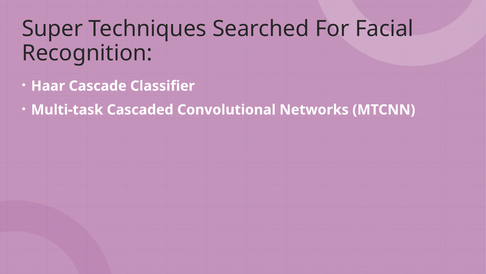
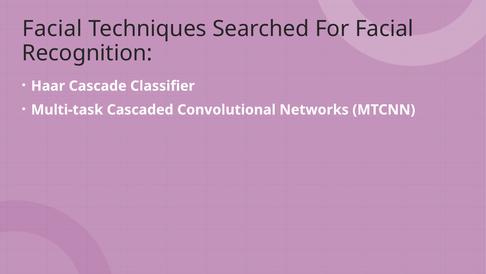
Super at (52, 29): Super -> Facial
